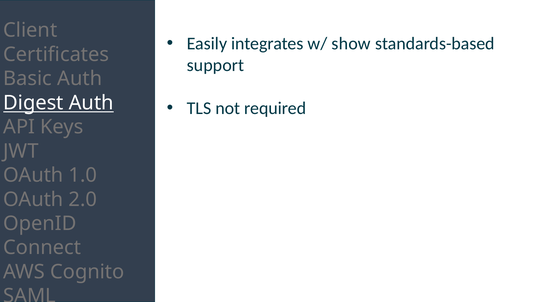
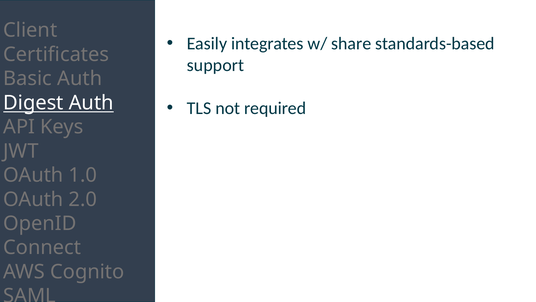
show: show -> share
